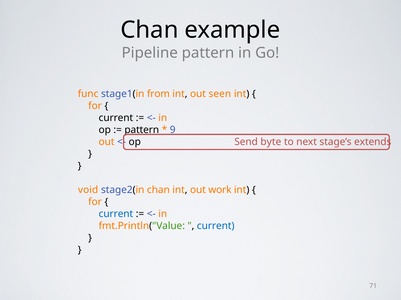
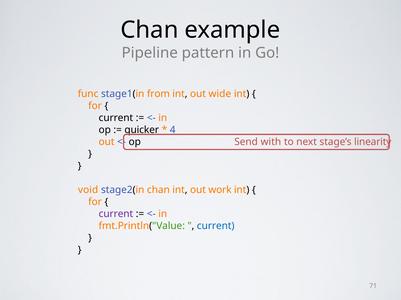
seen: seen -> wide
pattern at (142, 130): pattern -> quicker
9: 9 -> 4
byte: byte -> with
extends: extends -> linearity
current at (116, 214) colour: blue -> purple
